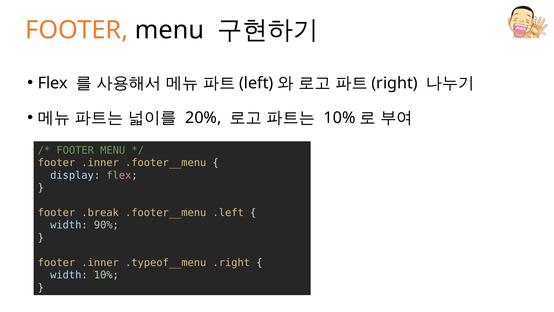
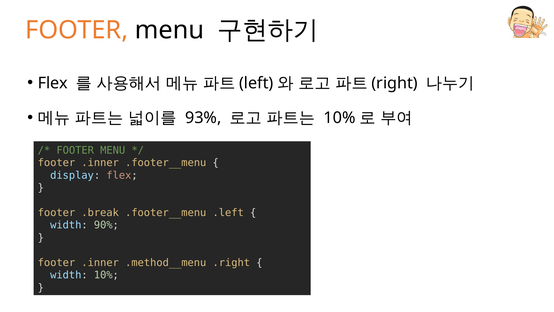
20%: 20% -> 93%
.typeof__menu: .typeof__menu -> .method__menu
